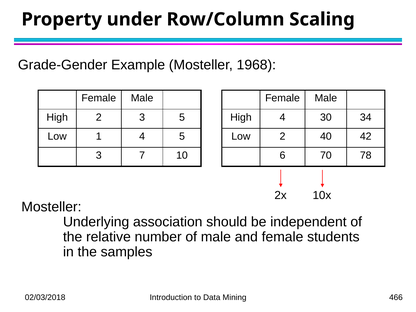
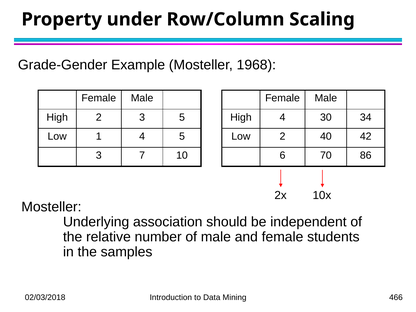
78: 78 -> 86
